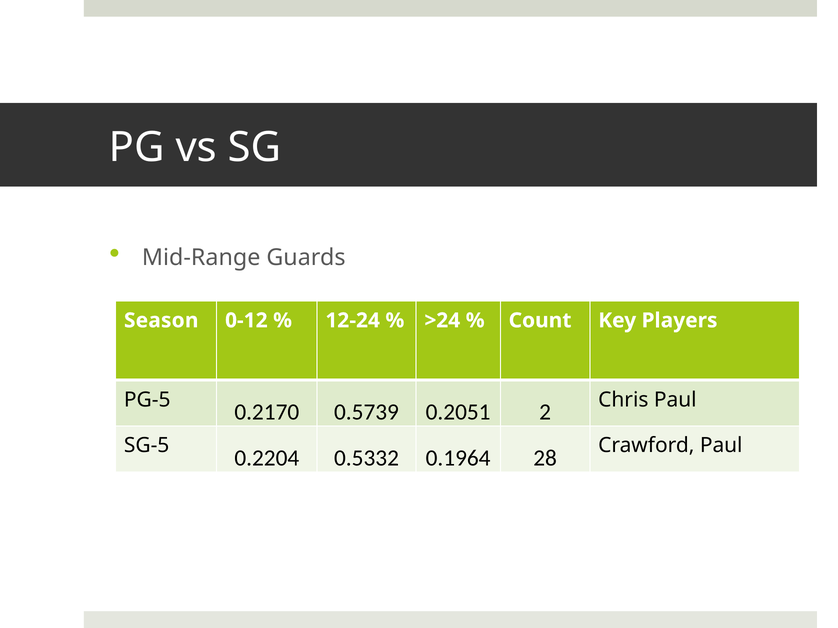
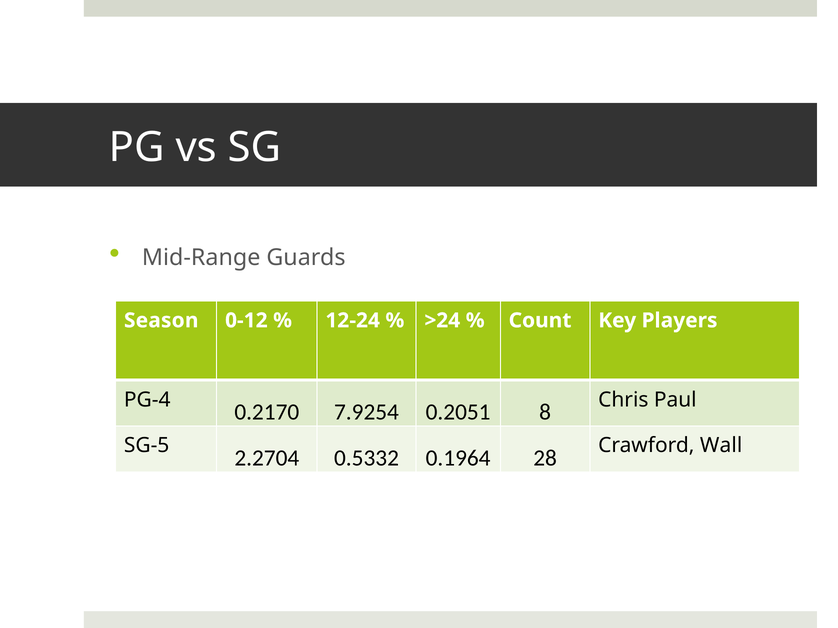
PG-5: PG-5 -> PG-4
0.5739: 0.5739 -> 7.9254
2: 2 -> 8
0.2204: 0.2204 -> 2.2704
Crawford Paul: Paul -> Wall
